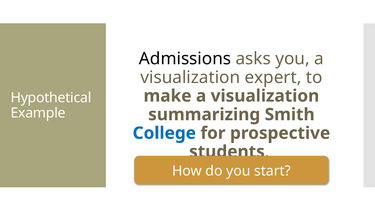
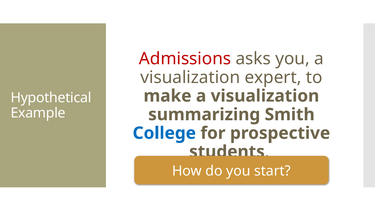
Admissions colour: black -> red
